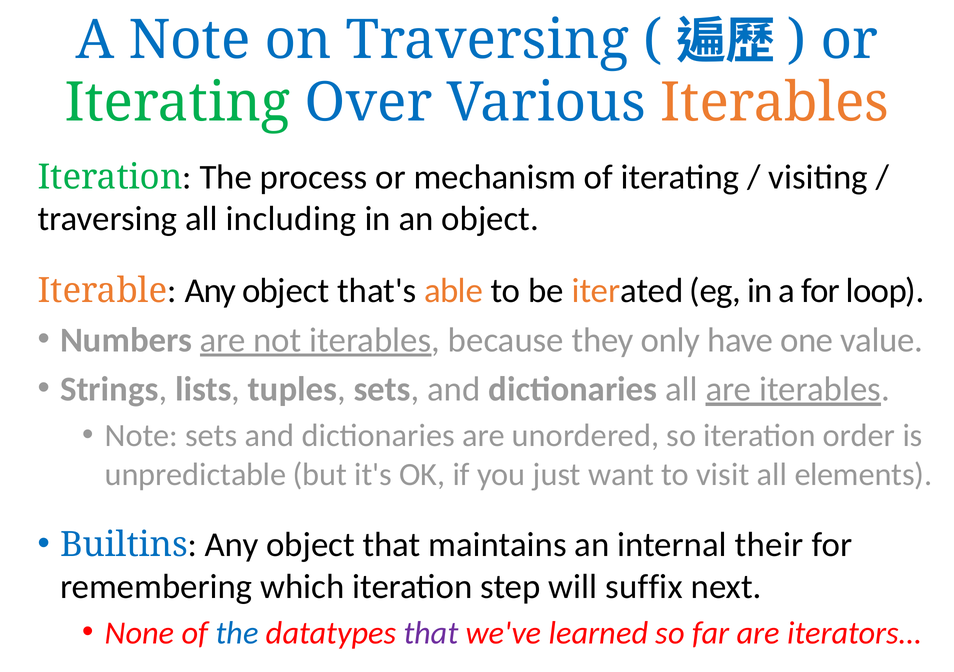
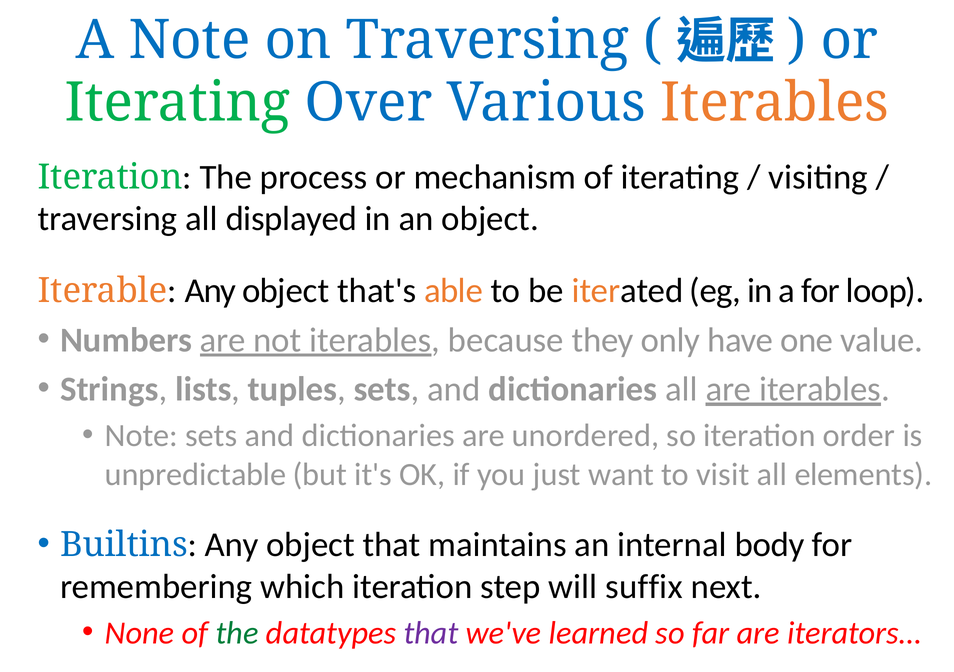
including: including -> displayed
their: their -> body
the at (237, 633) colour: blue -> green
